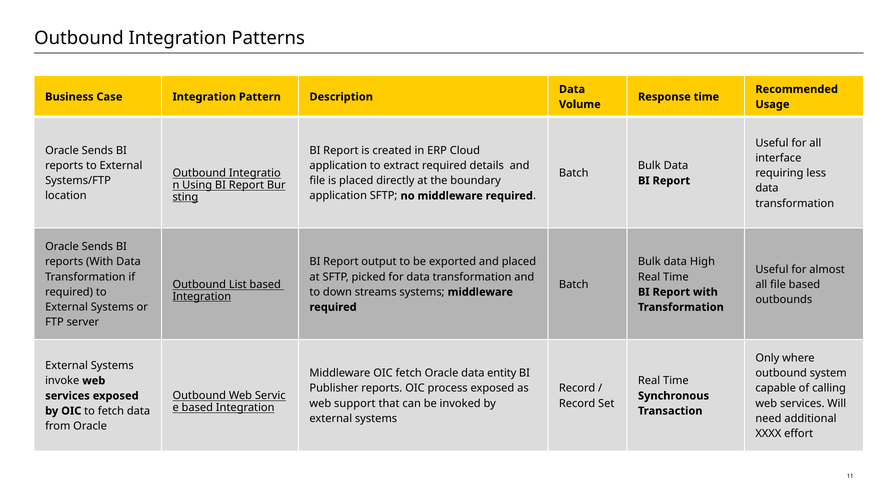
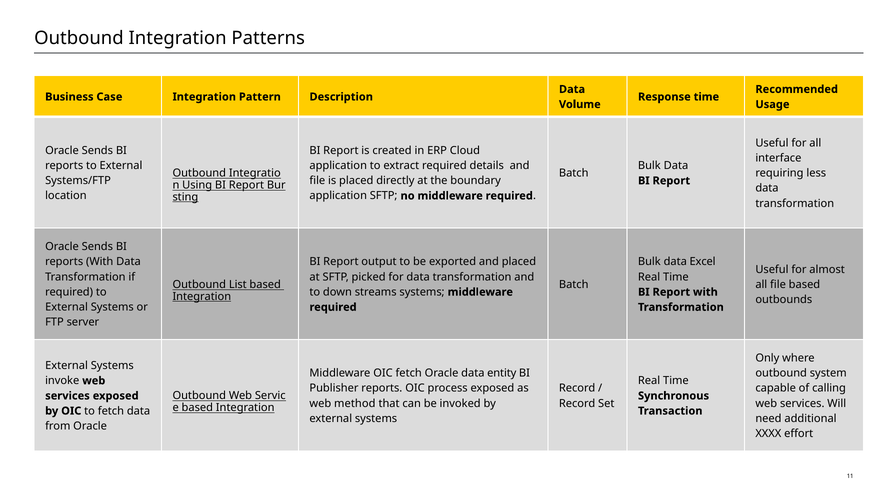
High: High -> Excel
support: support -> method
